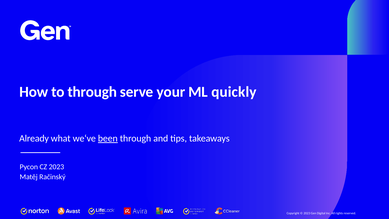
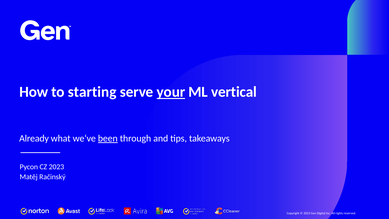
to through: through -> starting
your underline: none -> present
quickly: quickly -> vertical
